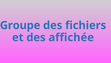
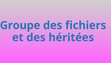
affichée: affichée -> héritées
